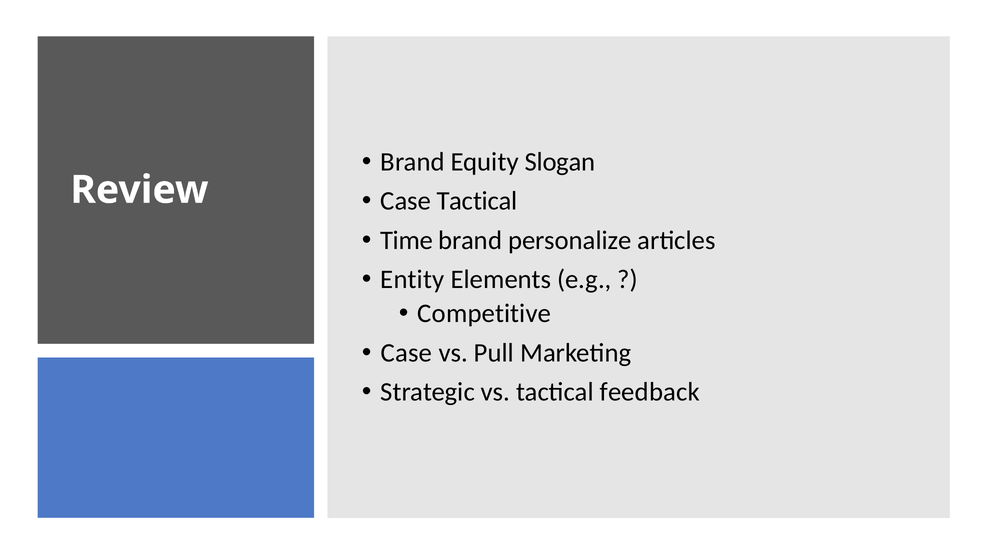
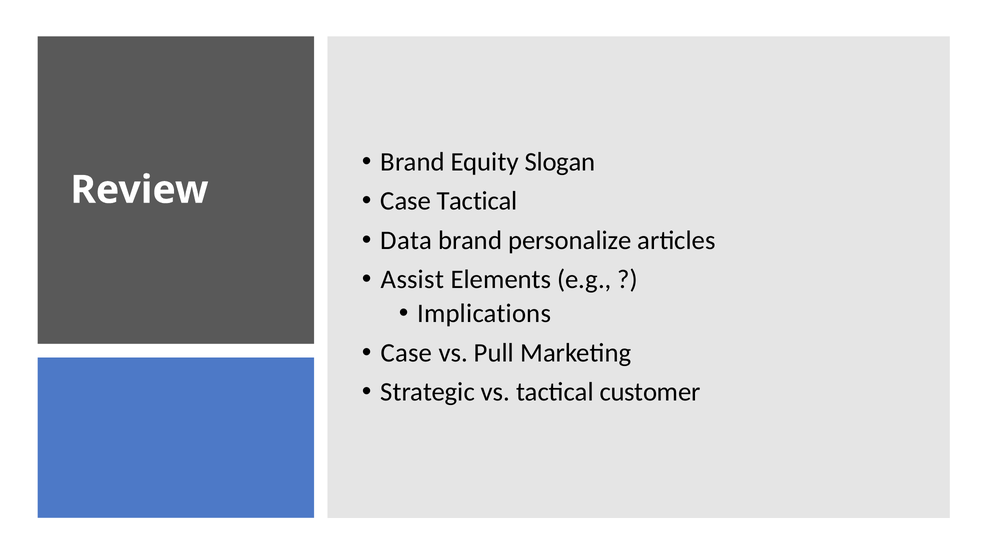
Time: Time -> Data
Entity: Entity -> Assist
Competitive: Competitive -> Implications
feedback: feedback -> customer
